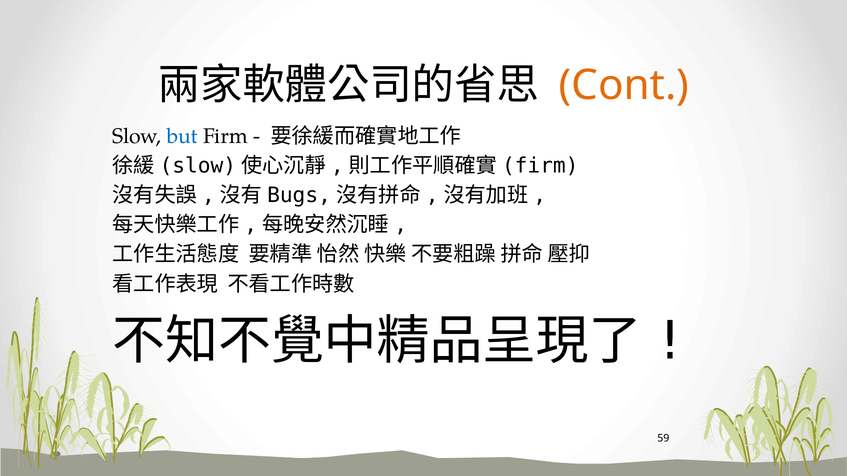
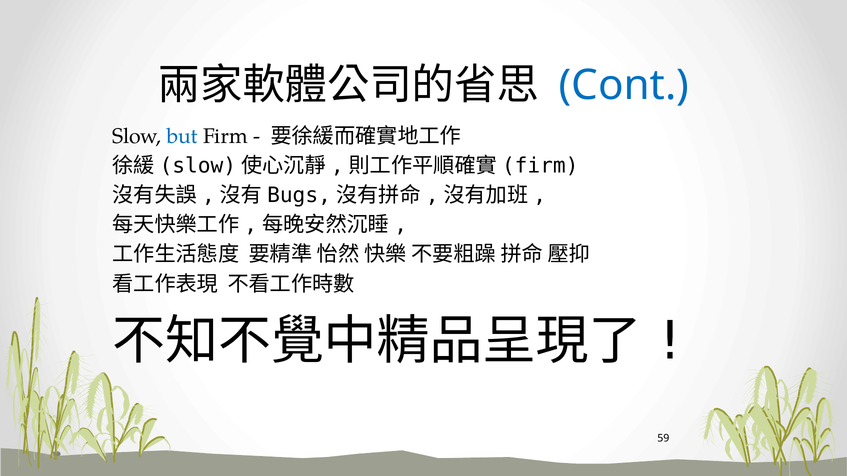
Cont colour: orange -> blue
